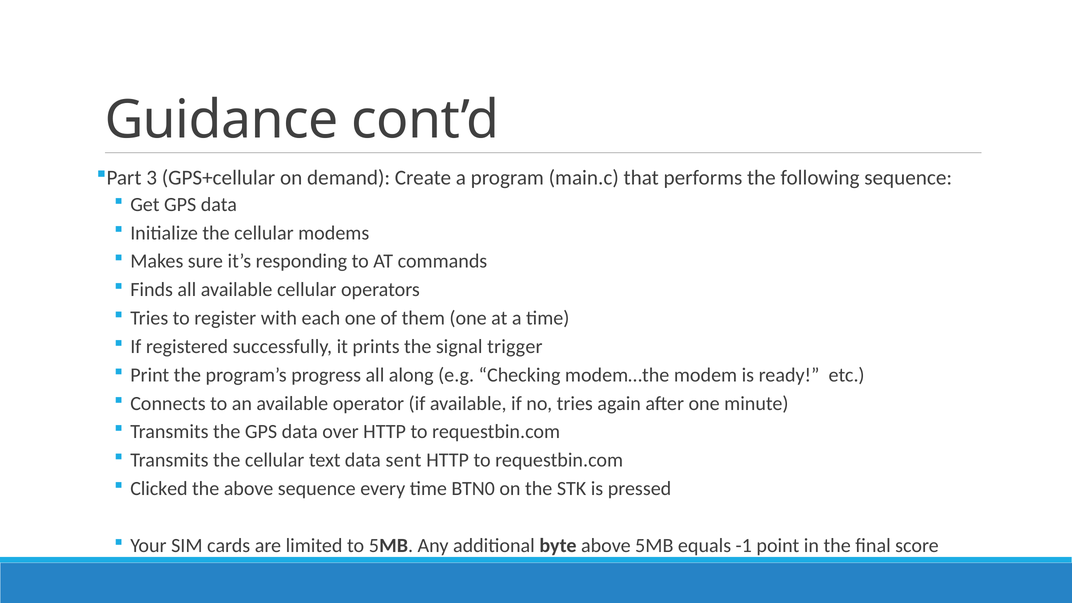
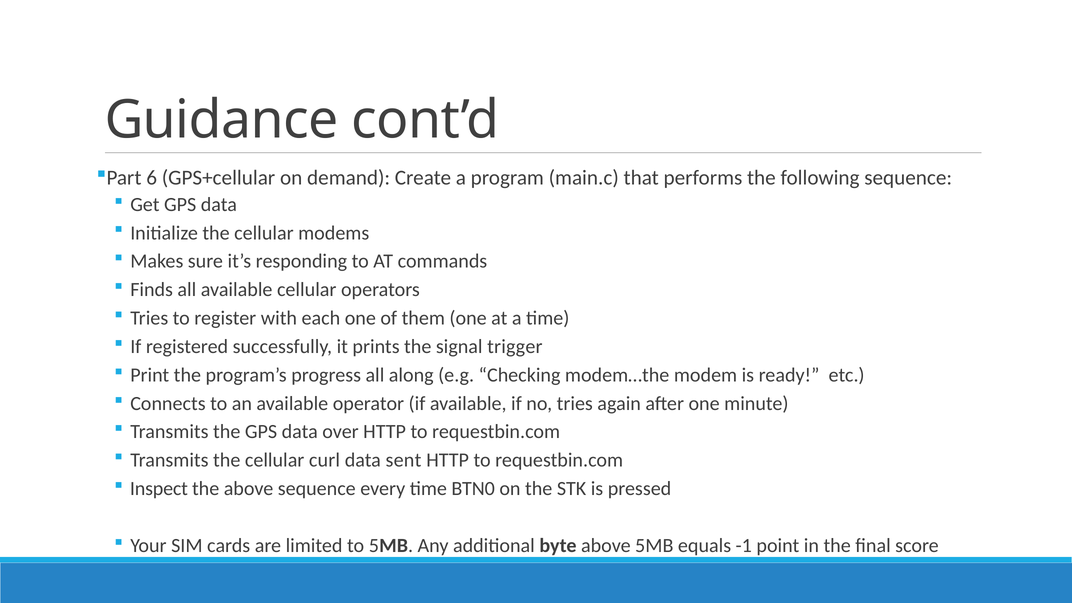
3: 3 -> 6
text: text -> curl
Clicked: Clicked -> Inspect
